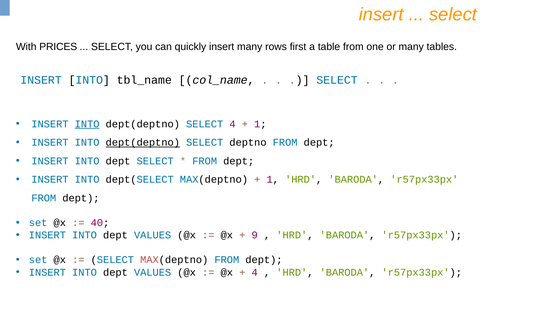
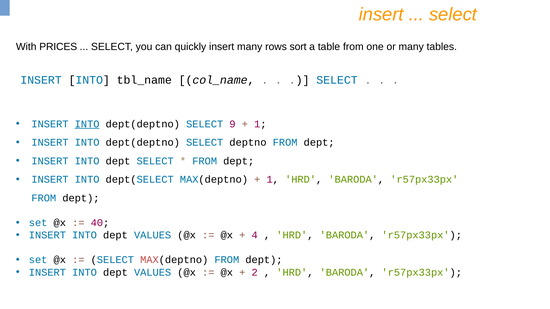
first: first -> sort
SELECT 4: 4 -> 9
dept(deptno at (143, 143) underline: present -> none
9: 9 -> 4
4 at (255, 273): 4 -> 2
